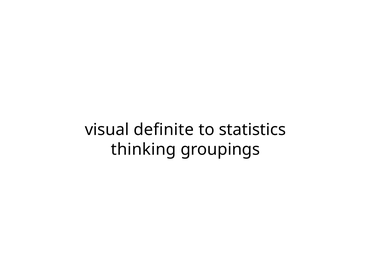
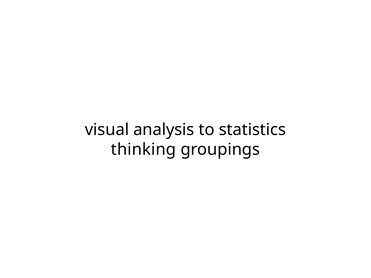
definite: definite -> analysis
